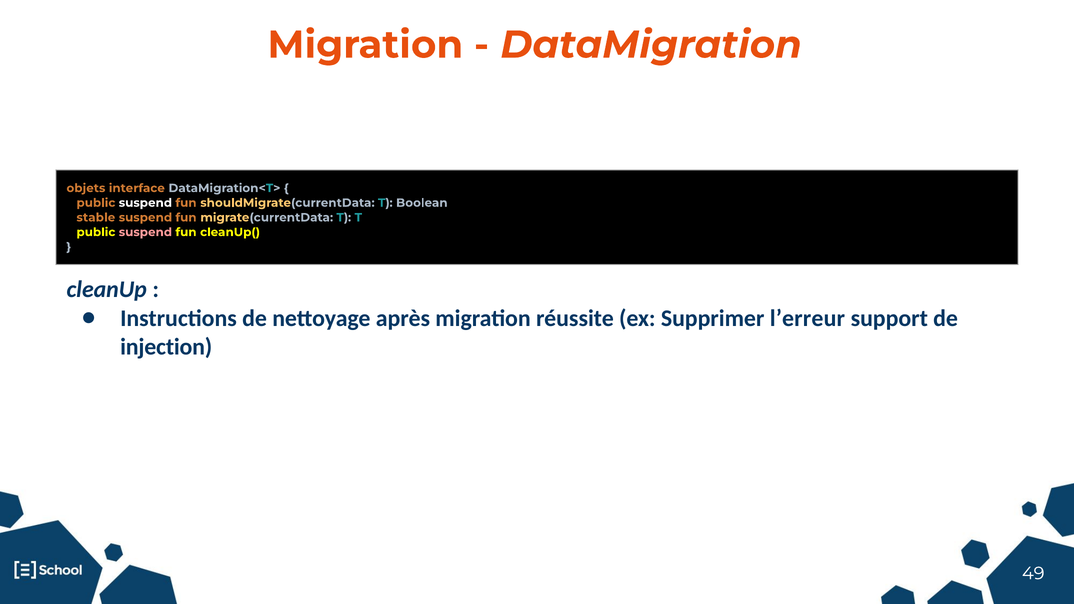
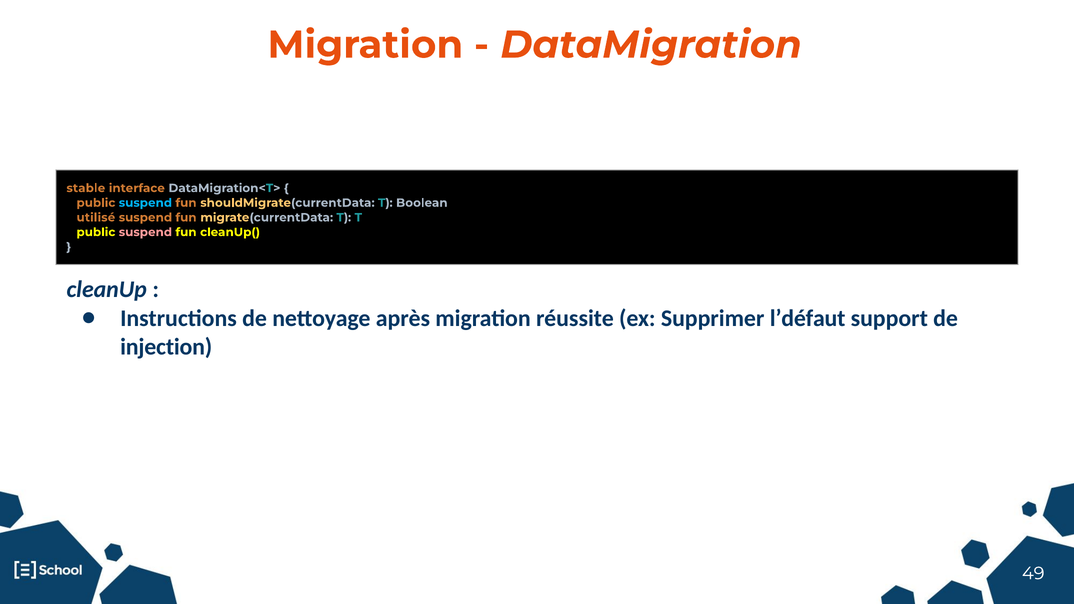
objets: objets -> stable
suspend at (145, 203) colour: white -> light blue
stable: stable -> utilisé
l’erreur: l’erreur -> l’défaut
